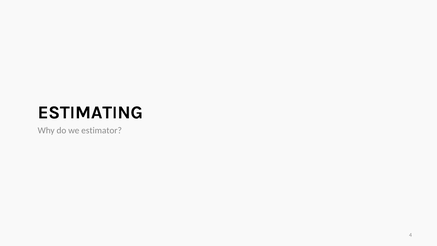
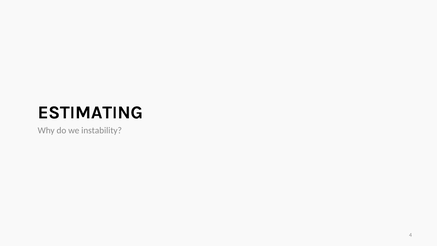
estimator: estimator -> instability
